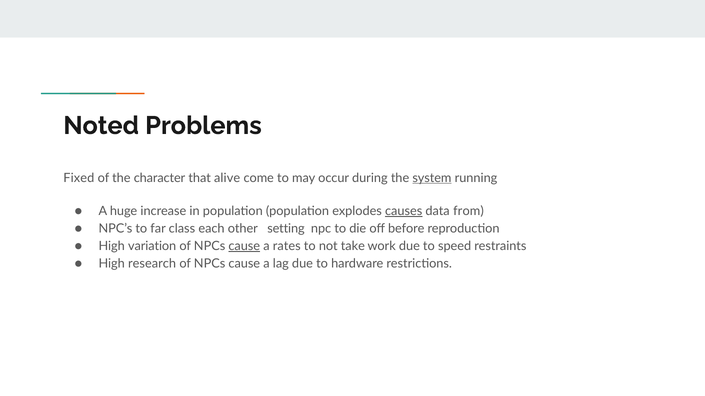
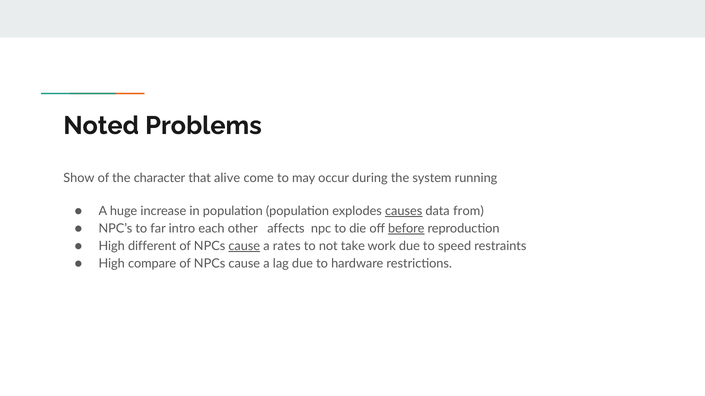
Fixed: Fixed -> Show
system underline: present -> none
class: class -> intro
setting: setting -> affects
before underline: none -> present
variation: variation -> different
research: research -> compare
